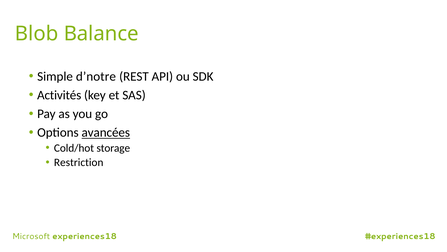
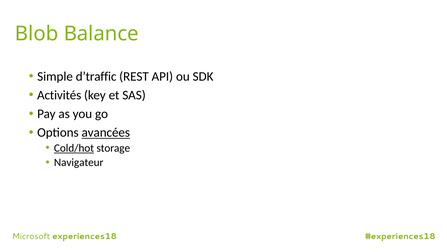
d’notre: d’notre -> d’traffic
Cold/hot underline: none -> present
Restriction: Restriction -> Navigateur
